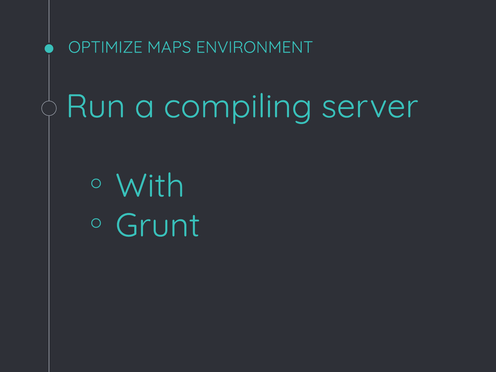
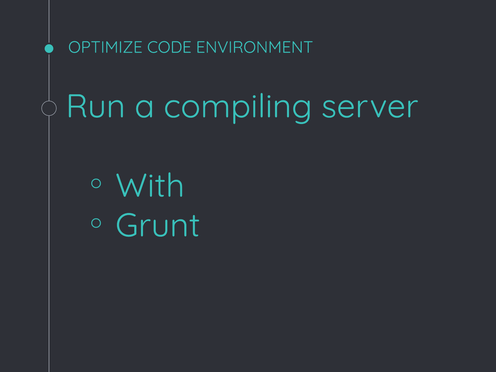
MAPS: MAPS -> CODE
